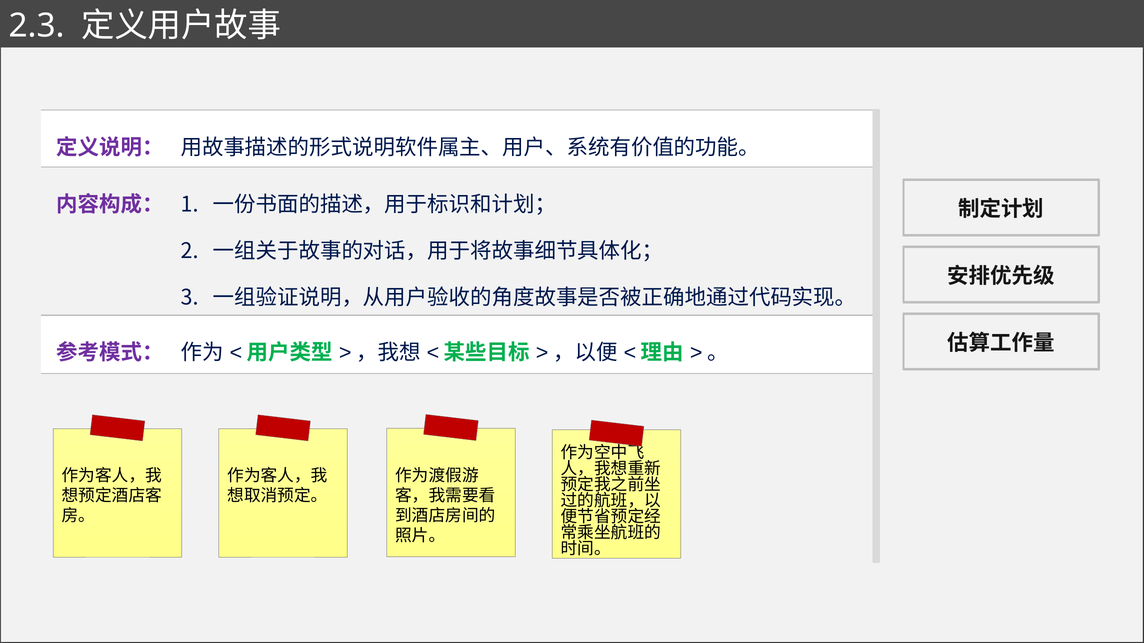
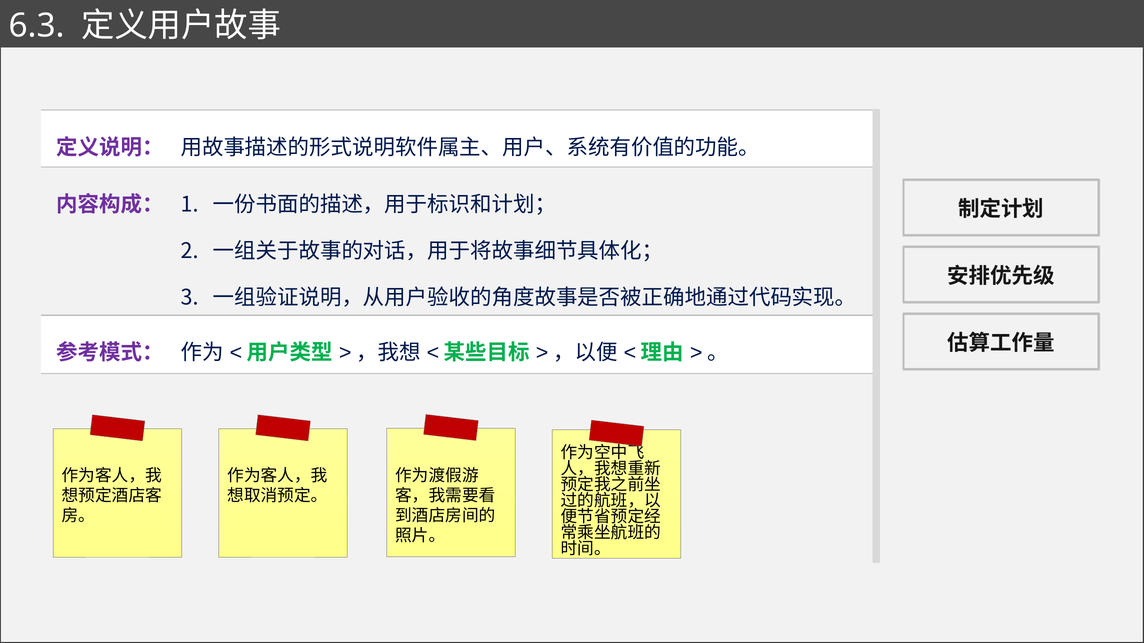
2.3: 2.3 -> 6.3
